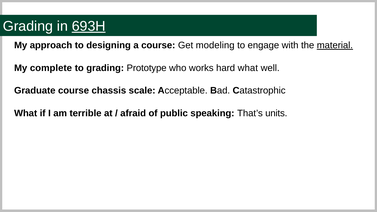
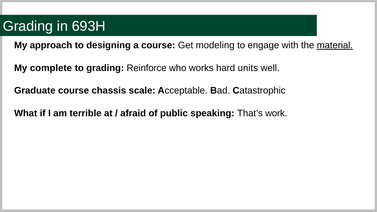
693H underline: present -> none
Prototype: Prototype -> Reinforce
hard what: what -> units
units: units -> work
